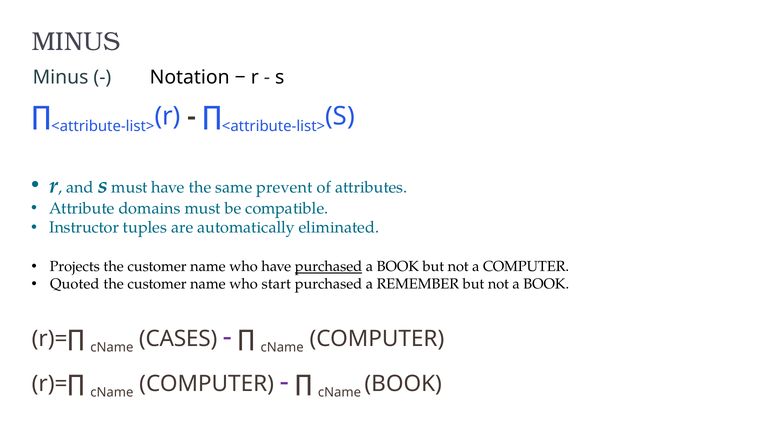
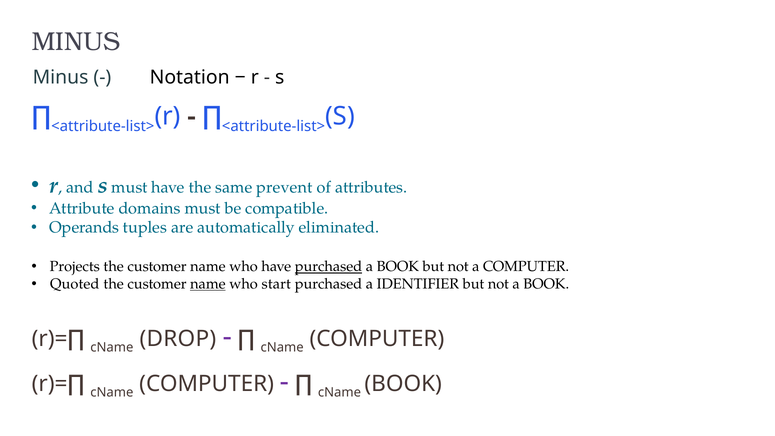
Instructor: Instructor -> Operands
name at (208, 284) underline: none -> present
REMEMBER: REMEMBER -> IDENTIFIER
CASES: CASES -> DROP
